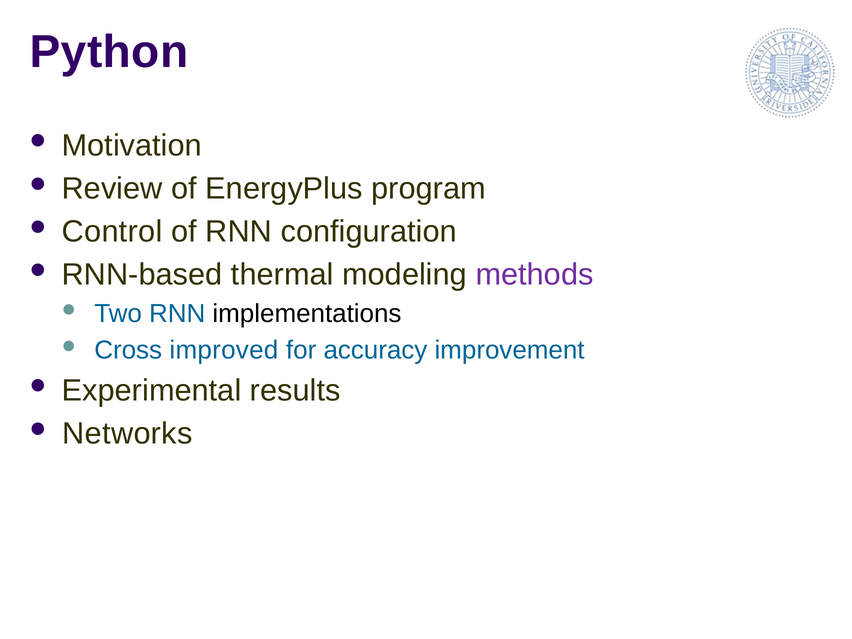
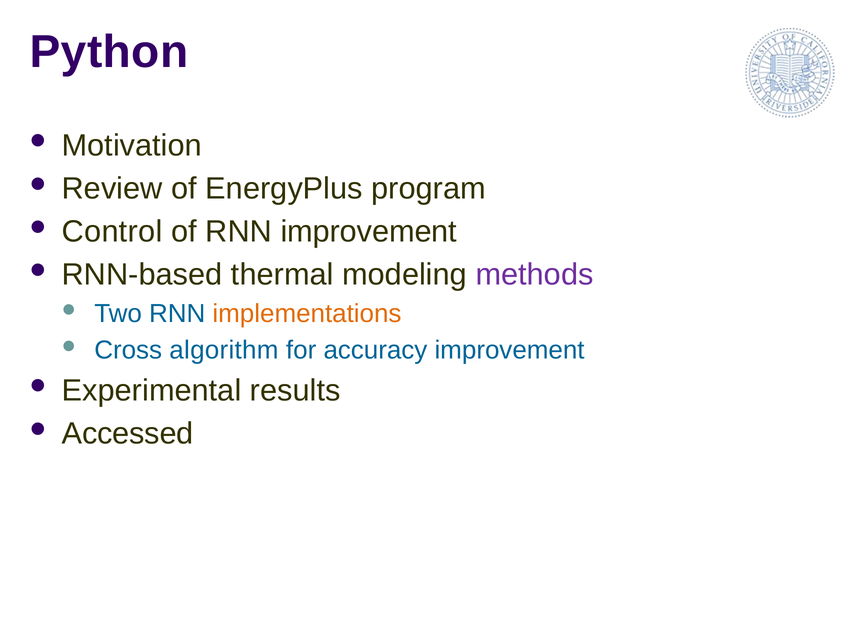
RNN configuration: configuration -> improvement
implementations colour: black -> orange
improved: improved -> algorithm
Networks: Networks -> Accessed
